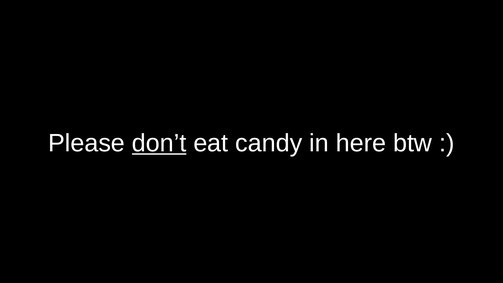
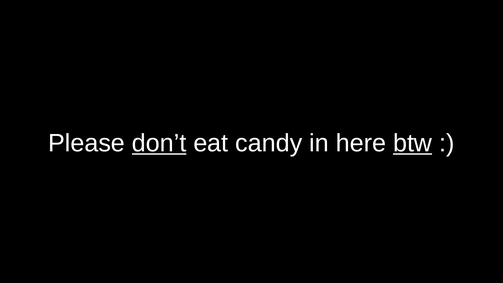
btw underline: none -> present
